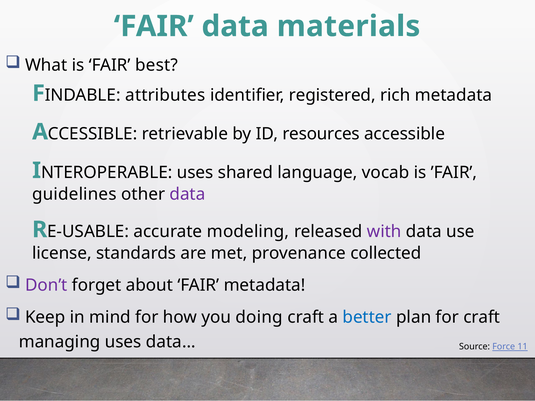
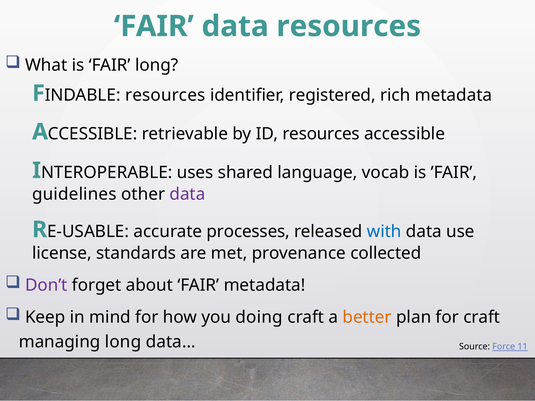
data materials: materials -> resources
FAIR best: best -> long
FINDABLE attributes: attributes -> resources
modeling: modeling -> processes
with colour: purple -> blue
better colour: blue -> orange
managing uses: uses -> long
